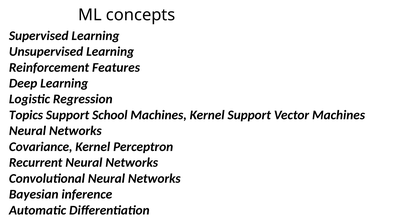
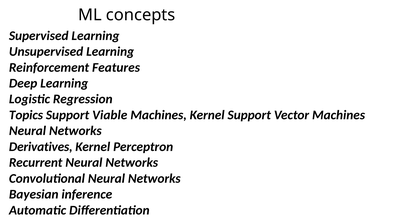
School: School -> Viable
Covariance: Covariance -> Derivatives
